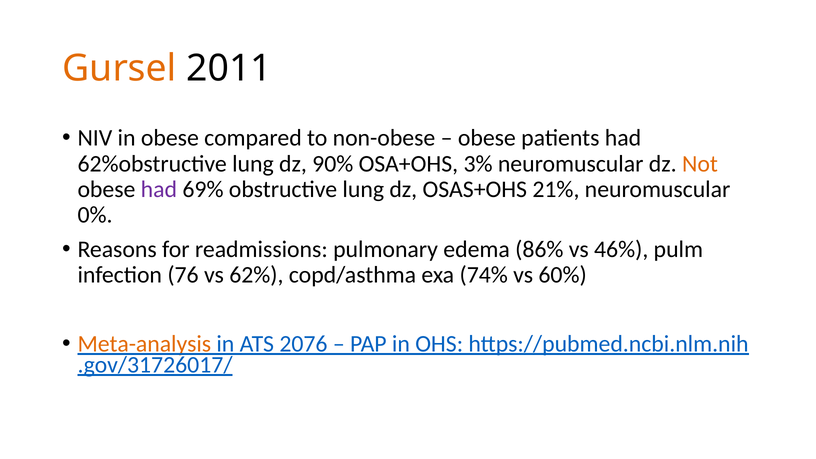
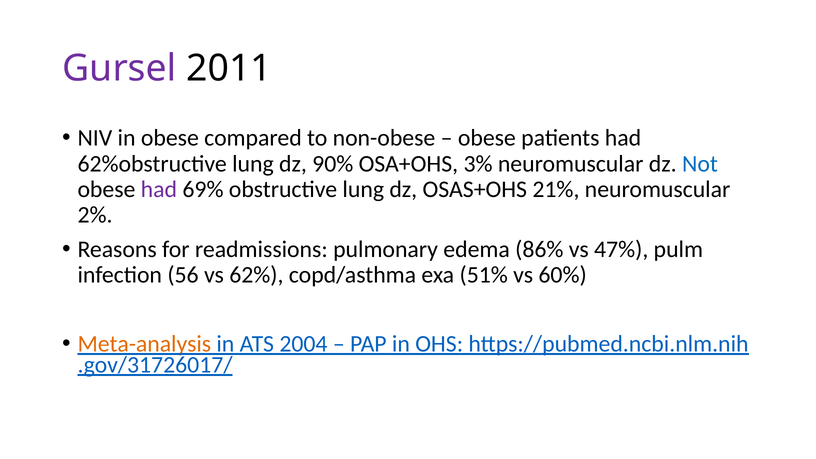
Gursel colour: orange -> purple
Not colour: orange -> blue
0%: 0% -> 2%
46%: 46% -> 47%
76: 76 -> 56
74%: 74% -> 51%
2076: 2076 -> 2004
